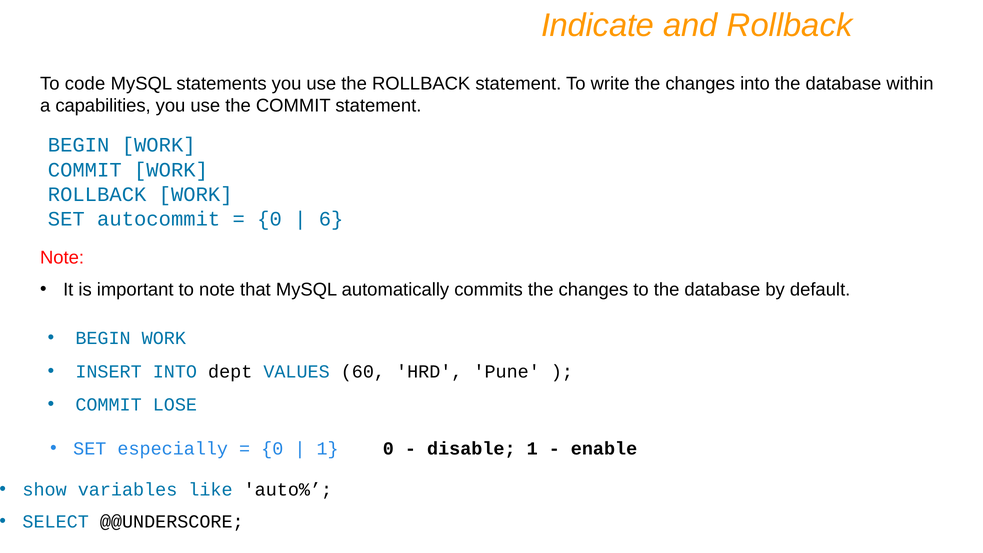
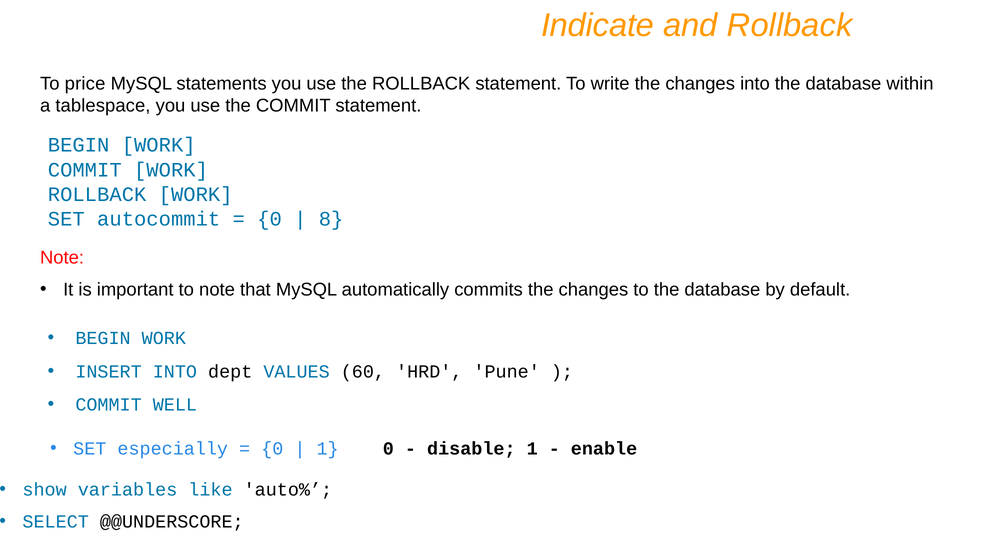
code: code -> price
capabilities: capabilities -> tablespace
6: 6 -> 8
LOSE: LOSE -> WELL
